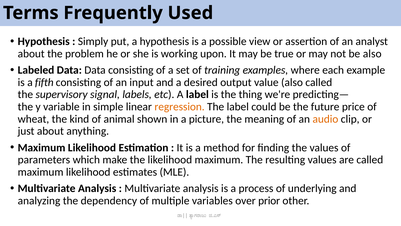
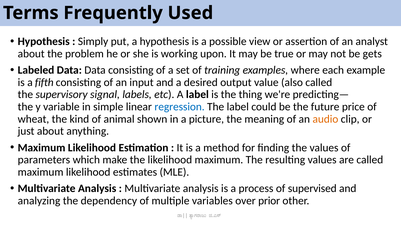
be also: also -> gets
regression colour: orange -> blue
underlying: underlying -> supervised
